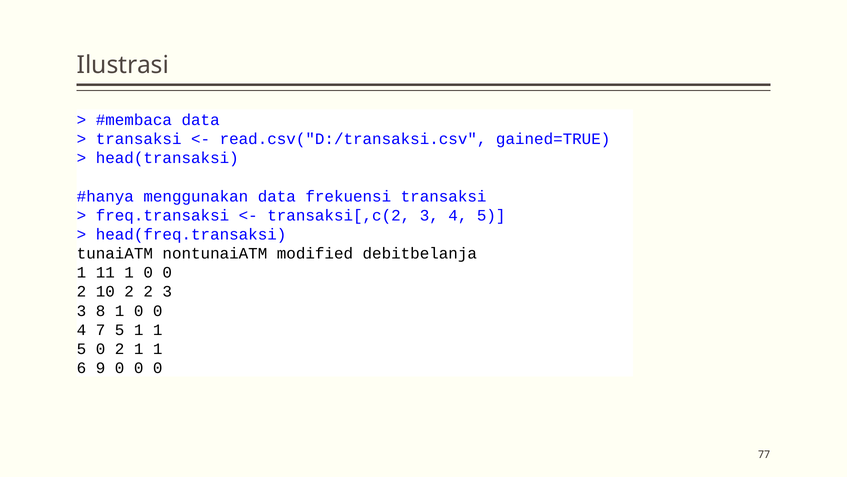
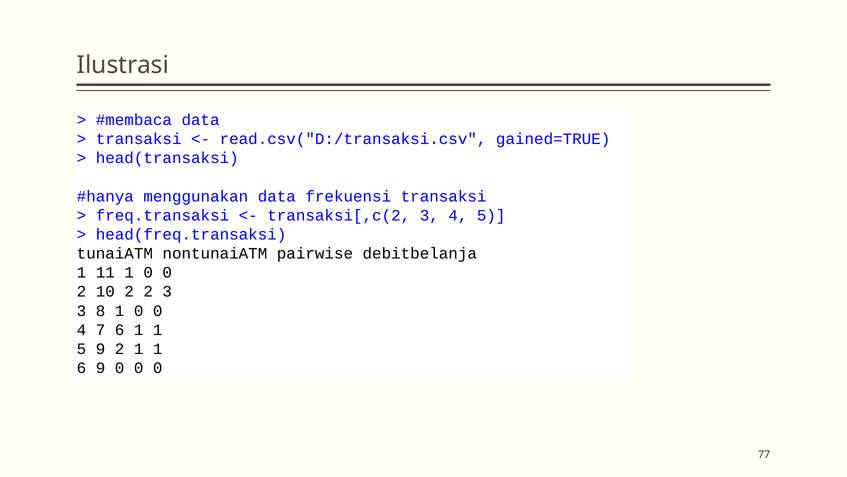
modified: modified -> pairwise
7 5: 5 -> 6
5 0: 0 -> 9
